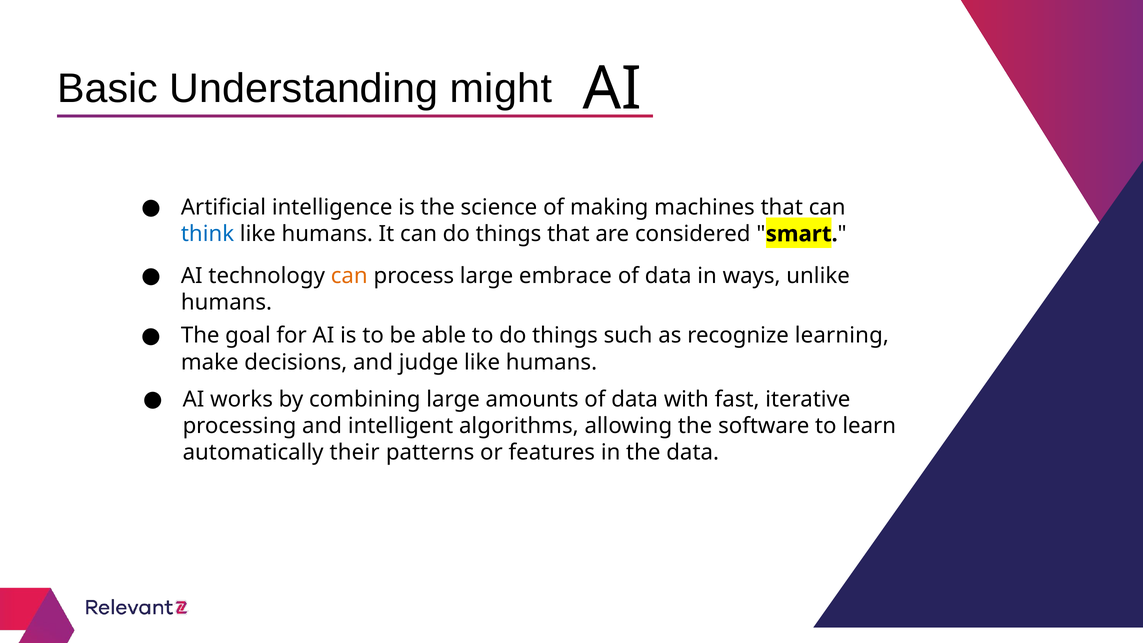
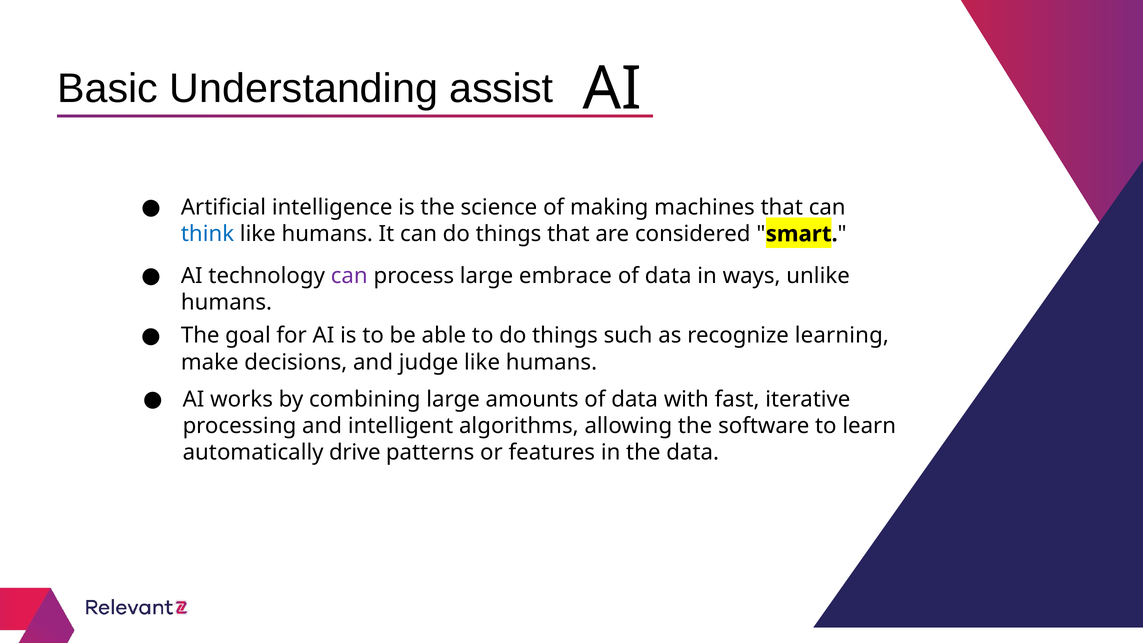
might: might -> assist
can at (349, 276) colour: orange -> purple
their: their -> drive
